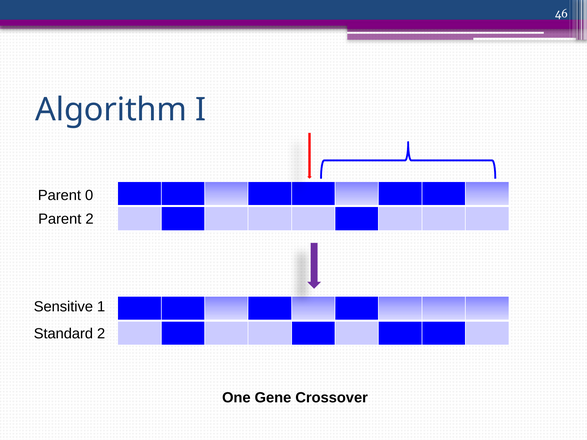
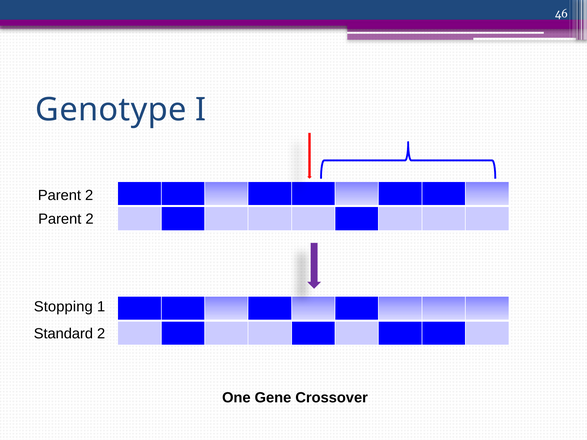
Algorithm: Algorithm -> Genotype
0 at (89, 195): 0 -> 2
Sensitive: Sensitive -> Stopping
